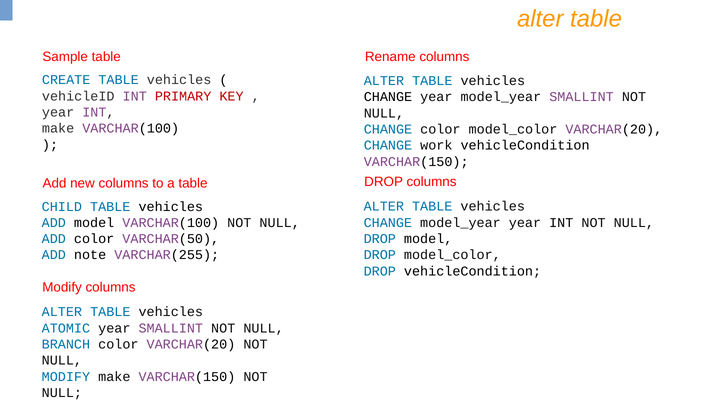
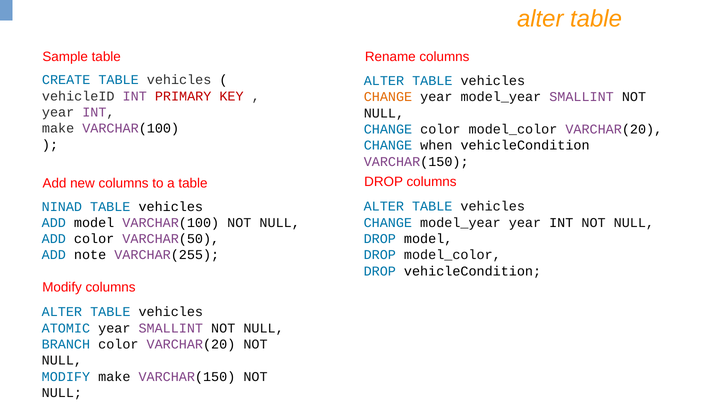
CHANGE at (388, 97) colour: black -> orange
work: work -> when
CHILD: CHILD -> NINAD
